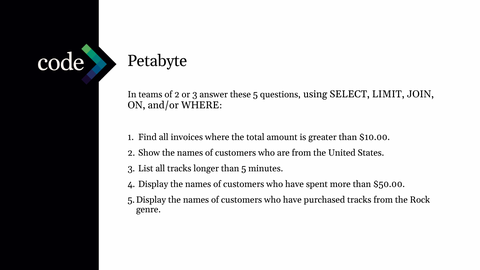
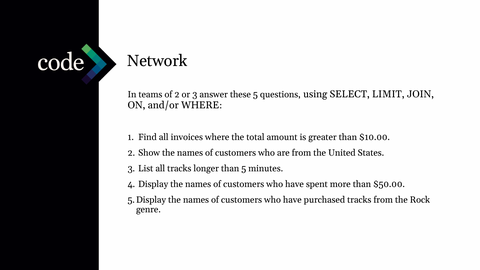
Petabyte: Petabyte -> Network
